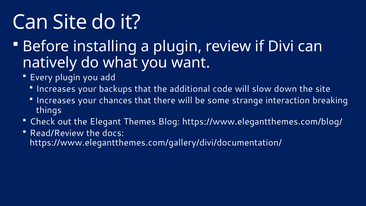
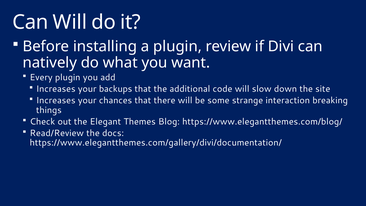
Can Site: Site -> Will
